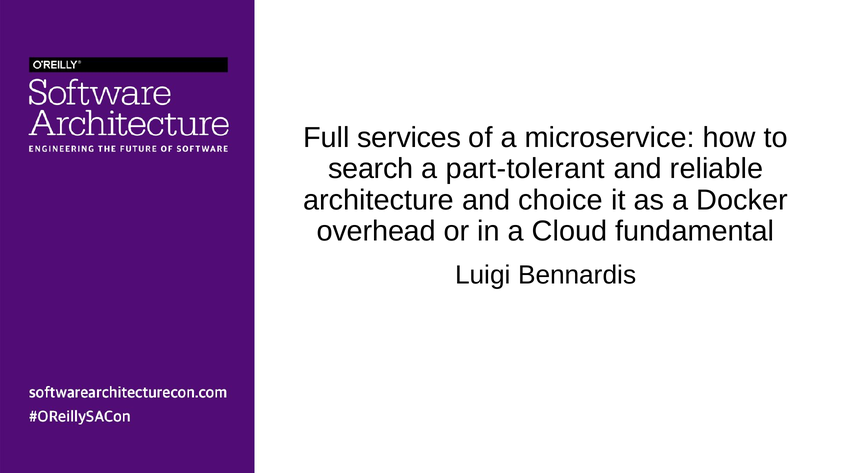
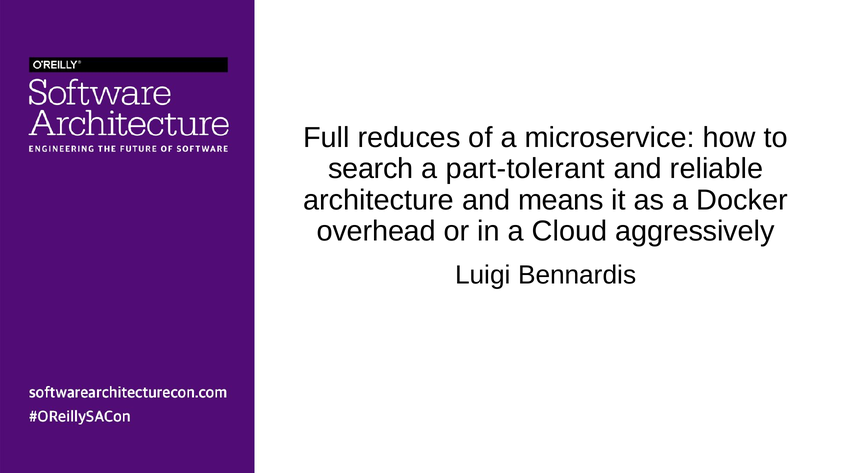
services: services -> reduces
choice: choice -> means
fundamental: fundamental -> aggressively
